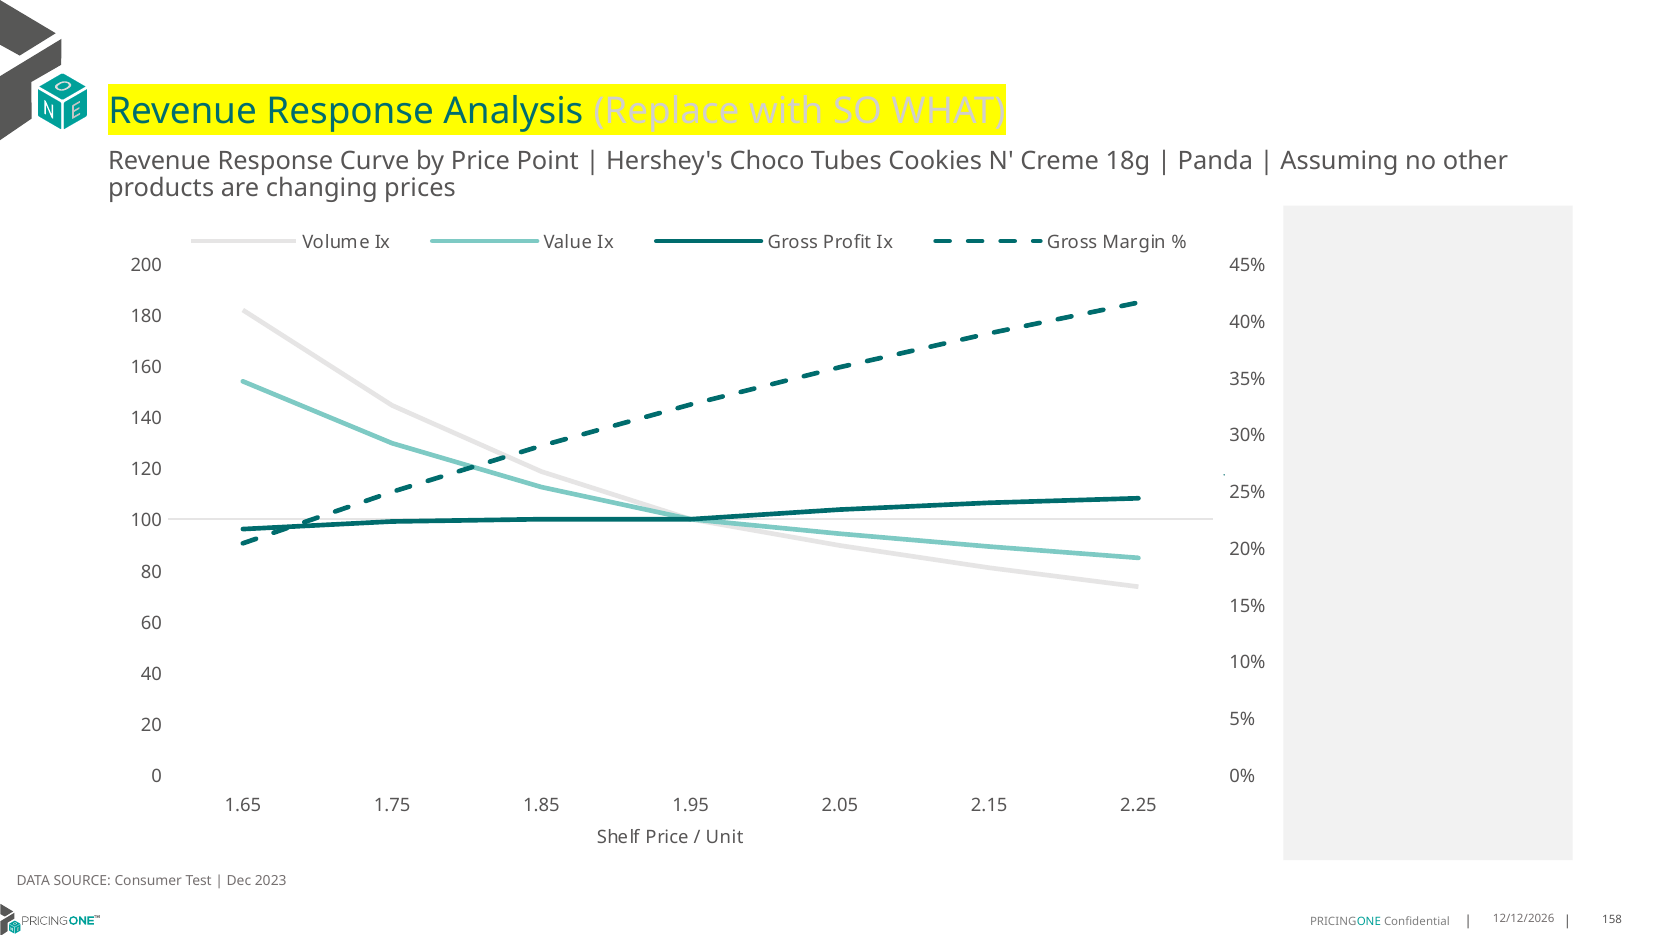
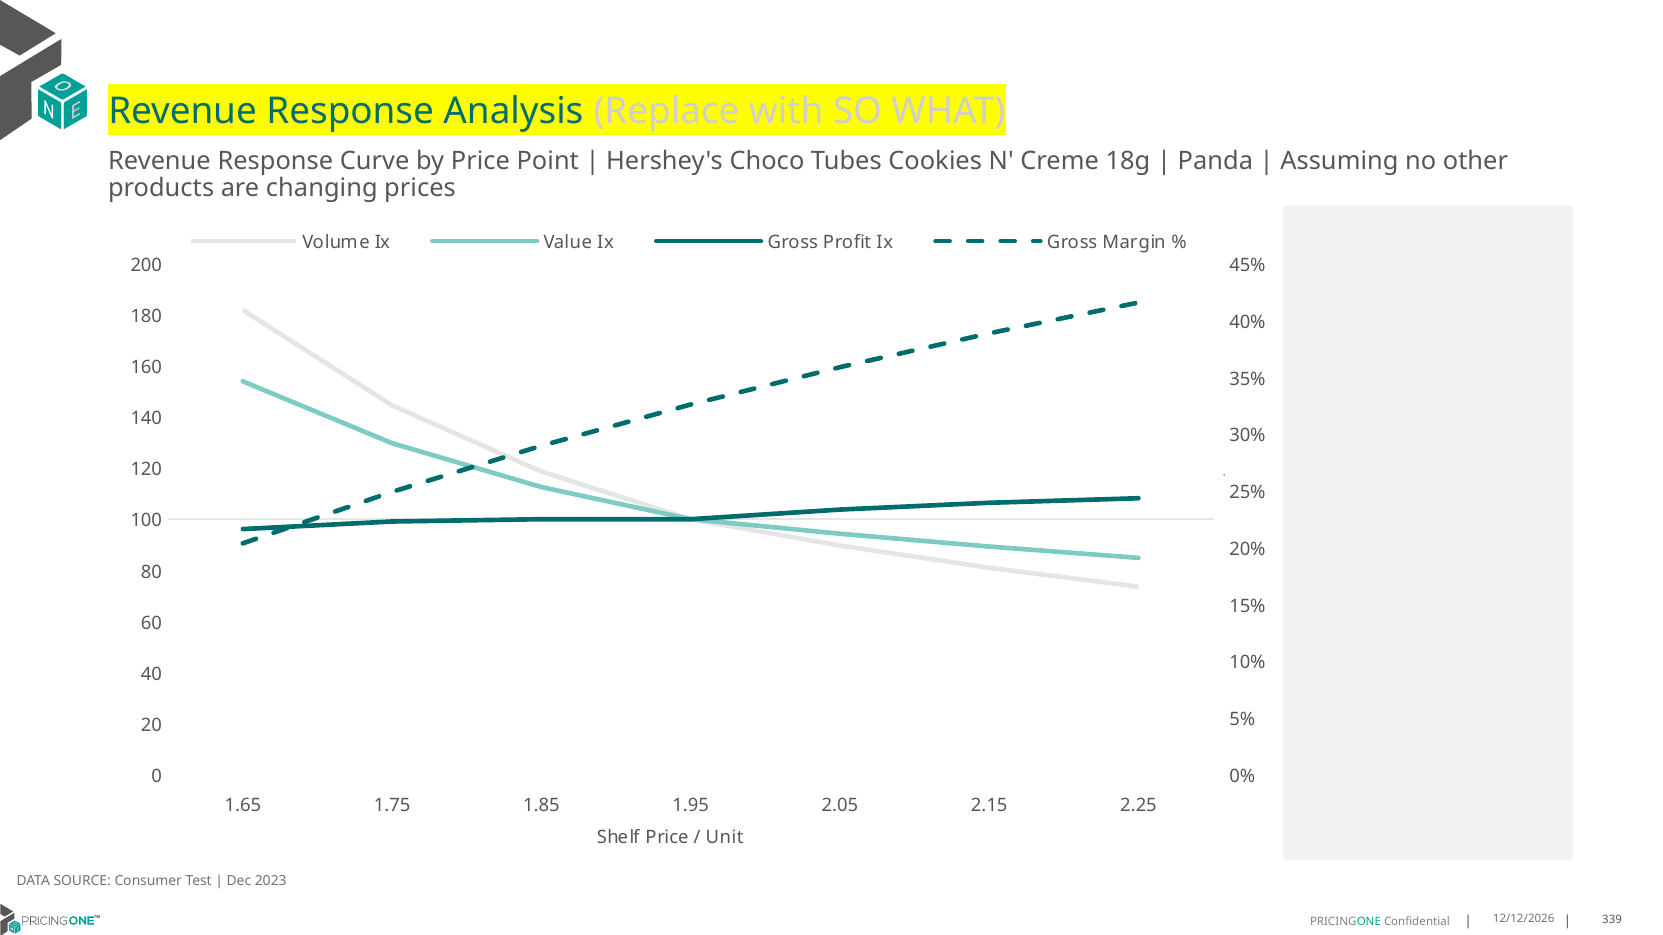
158: 158 -> 339
